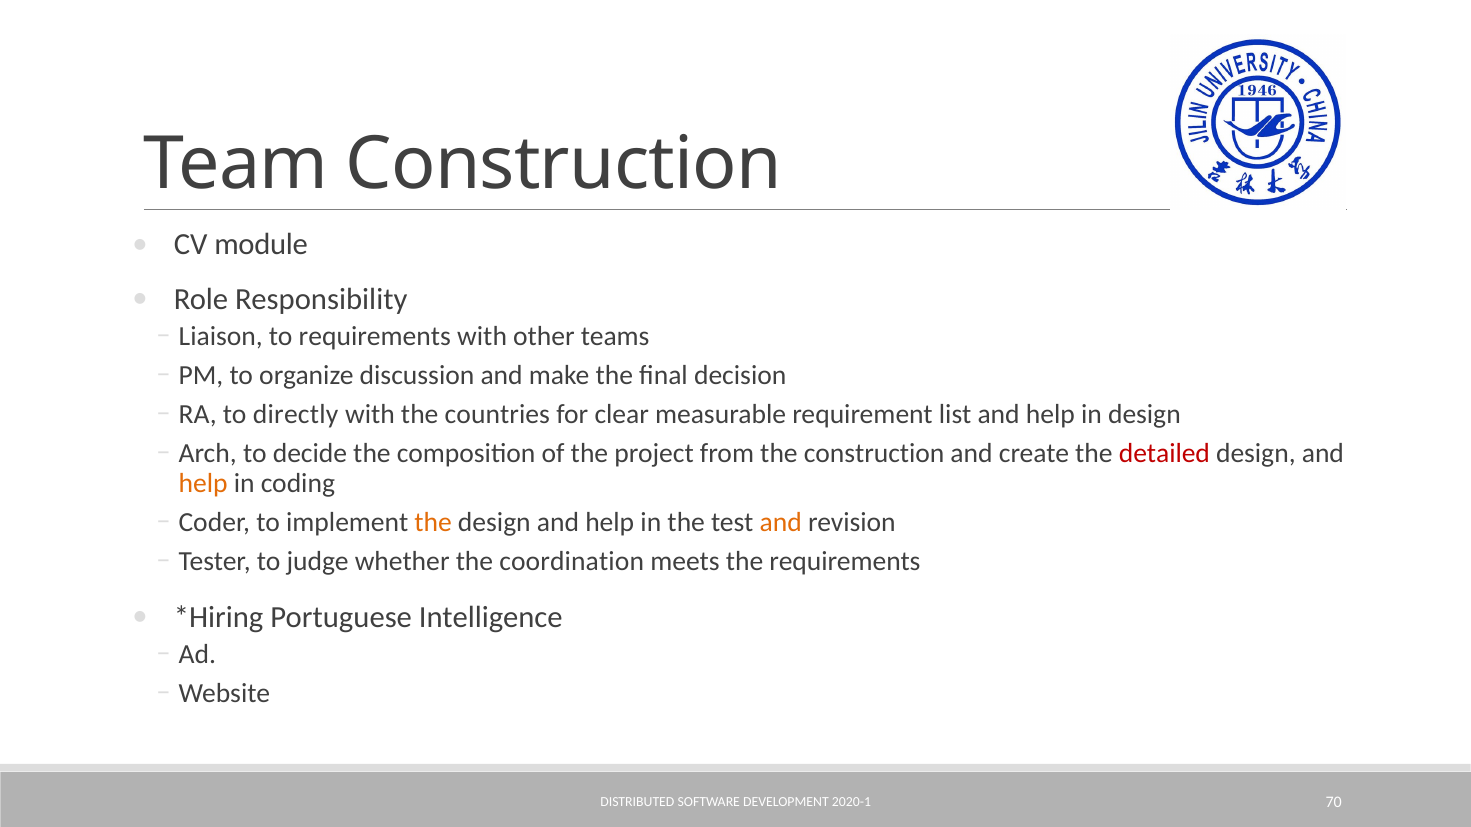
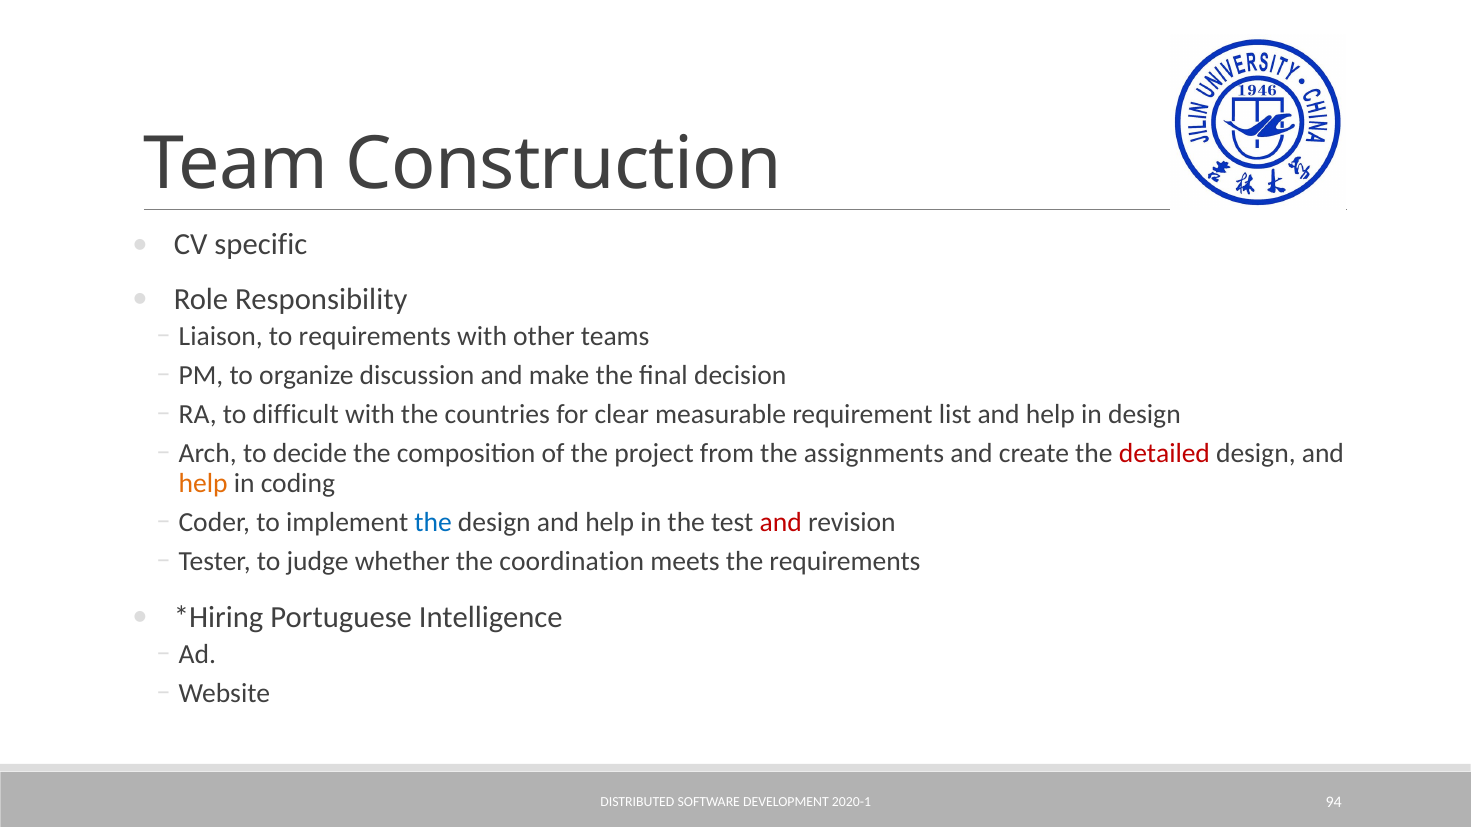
module: module -> specific
directly: directly -> difficult
the construction: construction -> assignments
the at (433, 523) colour: orange -> blue
and at (781, 523) colour: orange -> red
70: 70 -> 94
